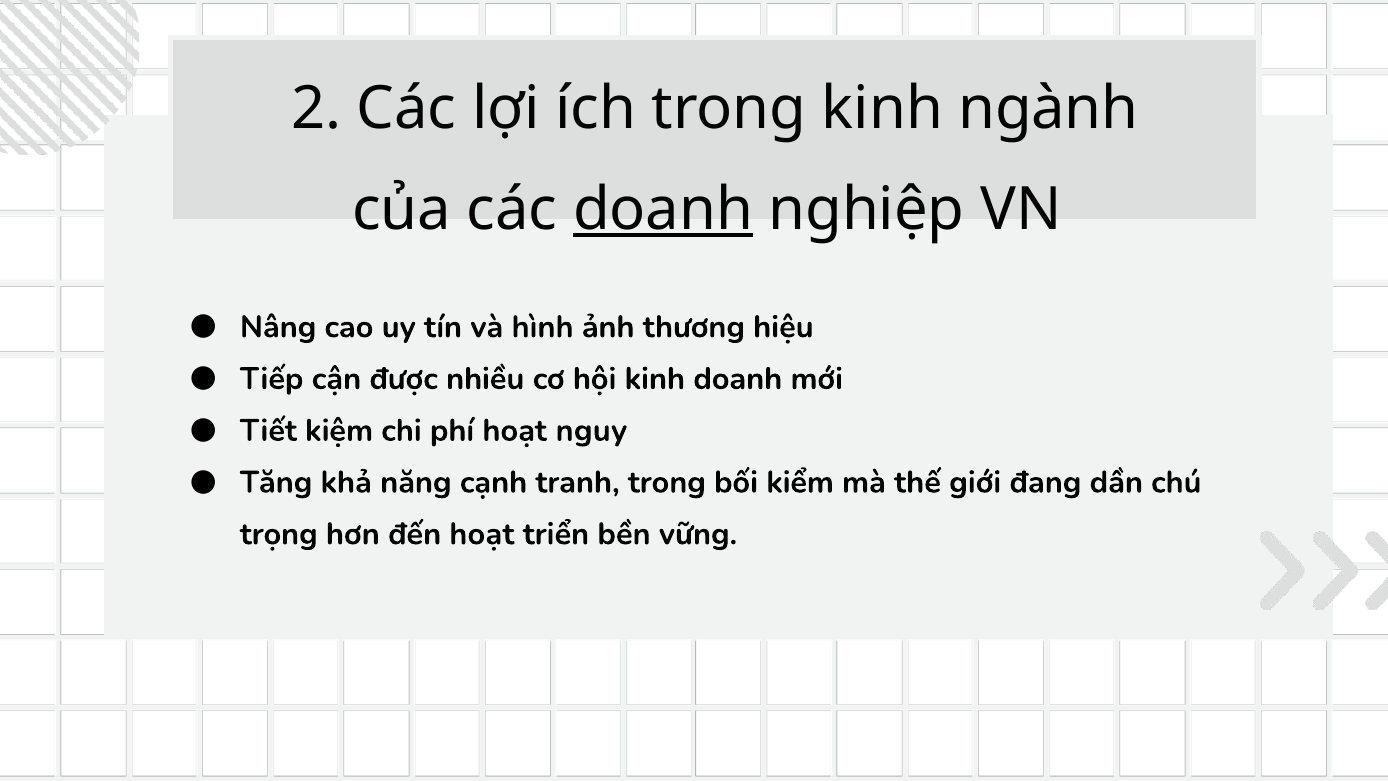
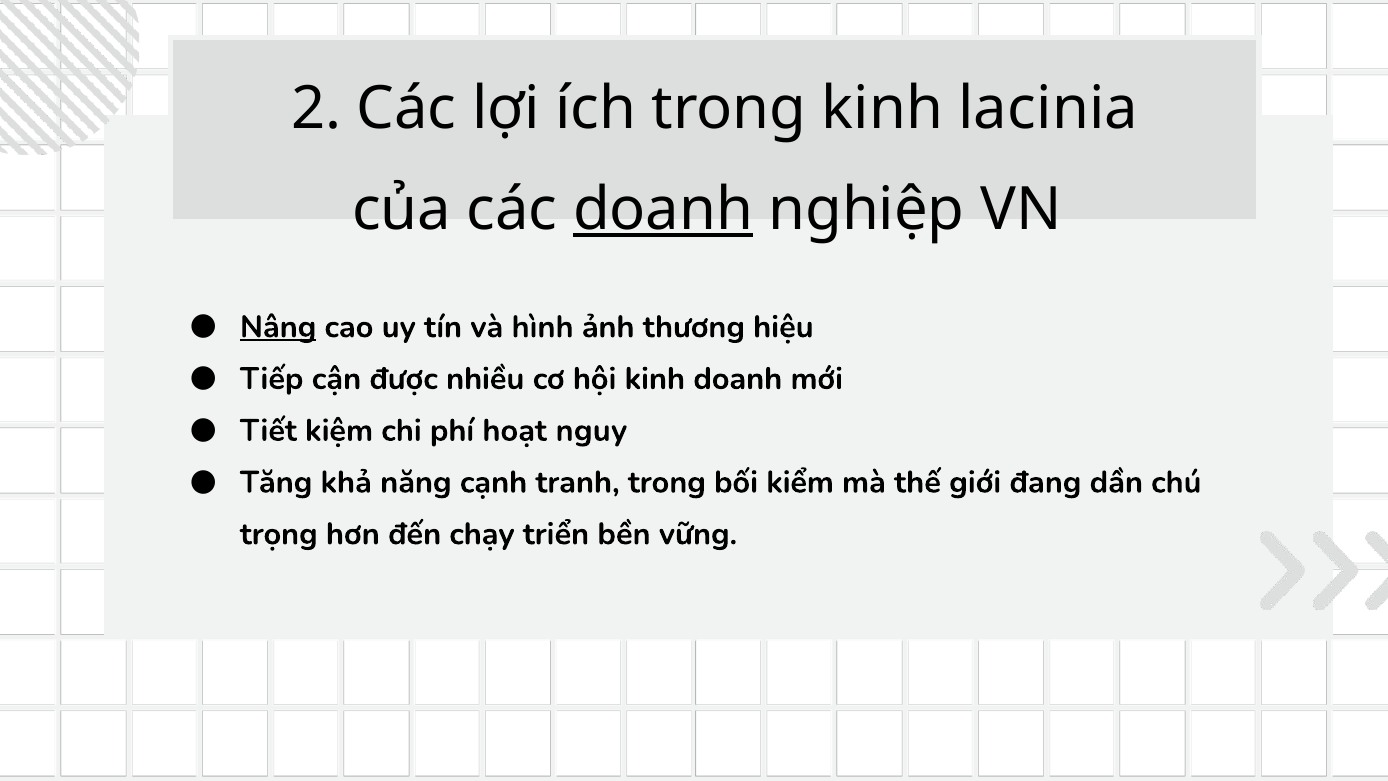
ngành: ngành -> lacinia
Nâng underline: none -> present
đến hoạt: hoạt -> chạy
